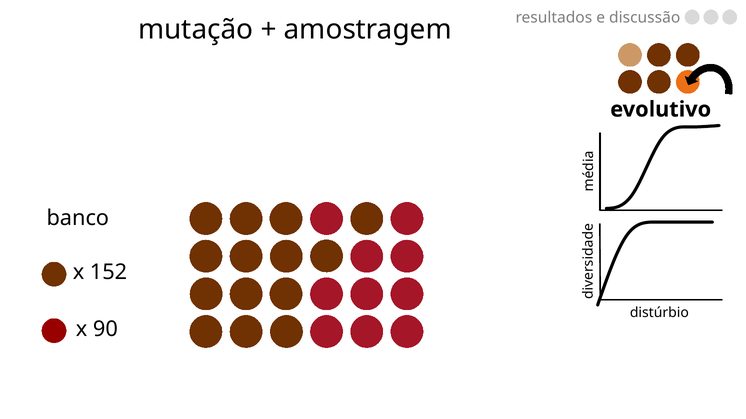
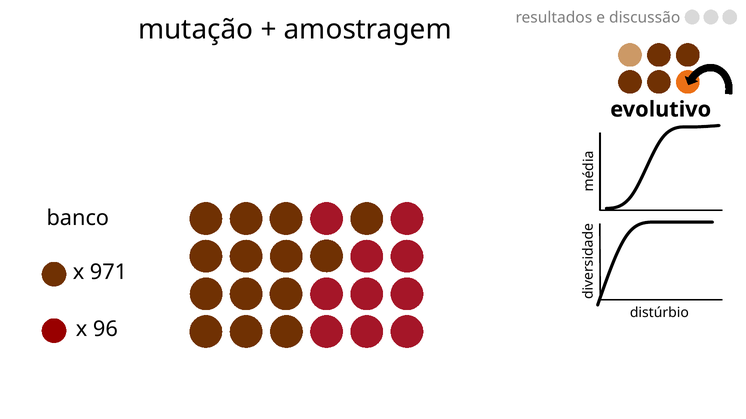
152: 152 -> 971
90: 90 -> 96
